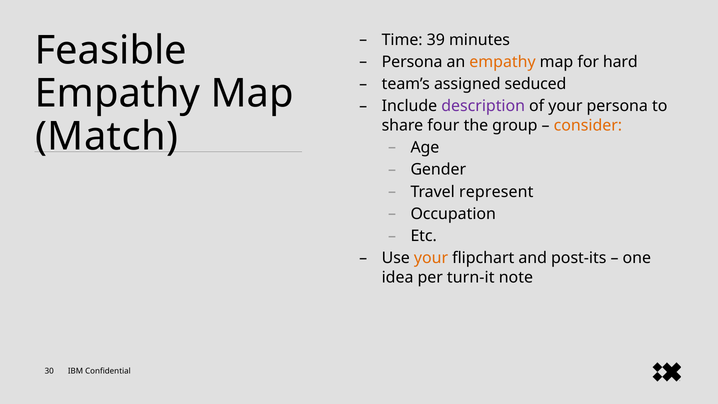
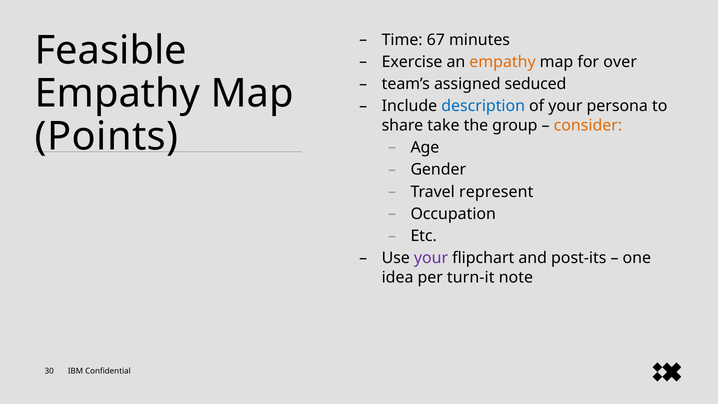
39: 39 -> 67
Persona at (412, 62): Persona -> Exercise
hard: hard -> over
description colour: purple -> blue
four: four -> take
Match: Match -> Points
your at (431, 258) colour: orange -> purple
